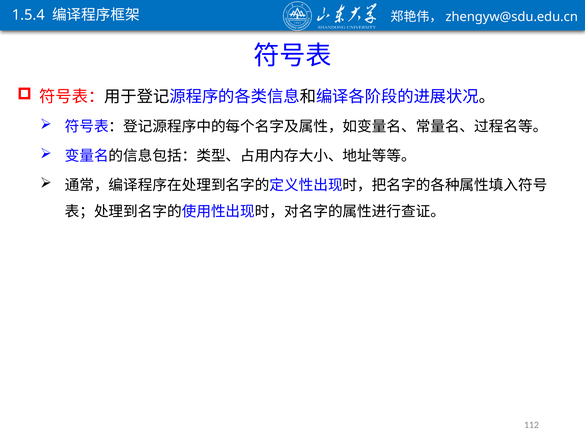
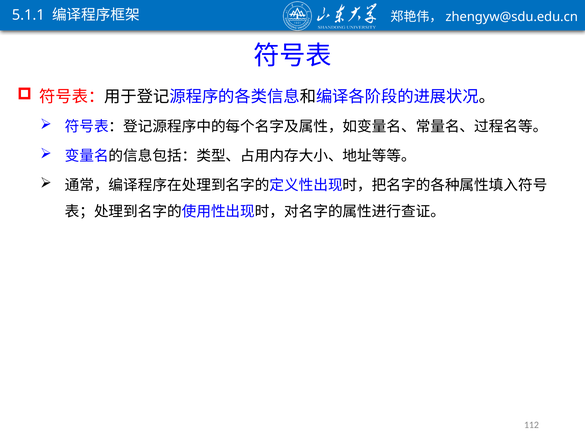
1.5.4: 1.5.4 -> 5.1.1
